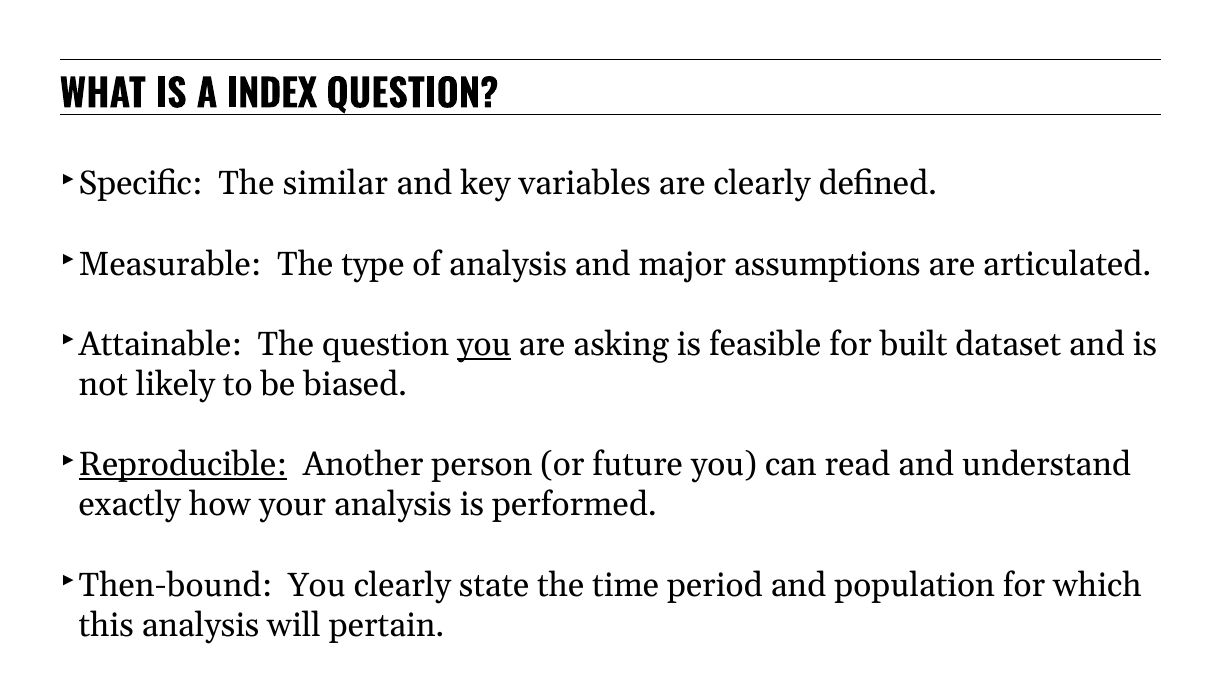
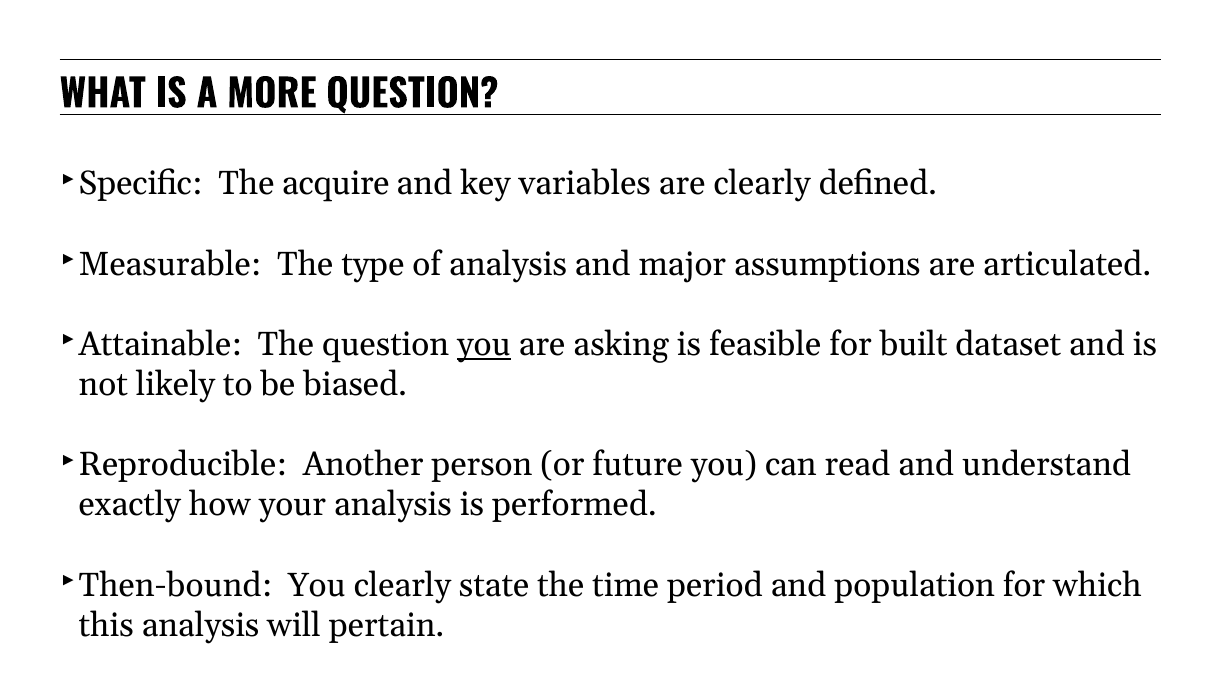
INDEX: INDEX -> MORE
similar: similar -> acquire
Reproducible underline: present -> none
